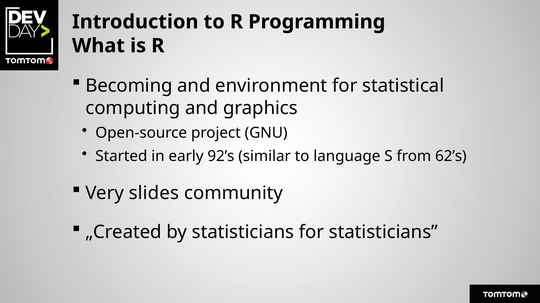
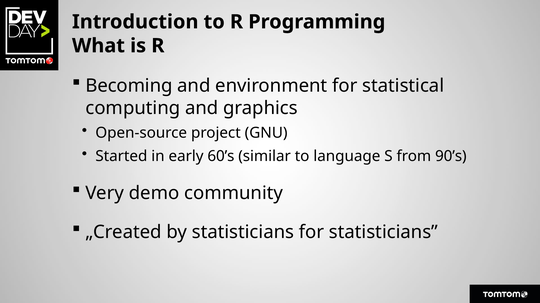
92’s: 92’s -> 60’s
62’s: 62’s -> 90’s
slides: slides -> demo
